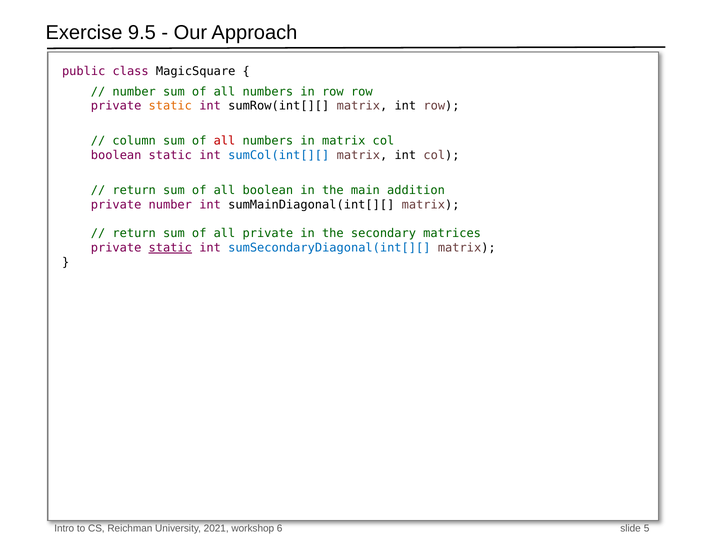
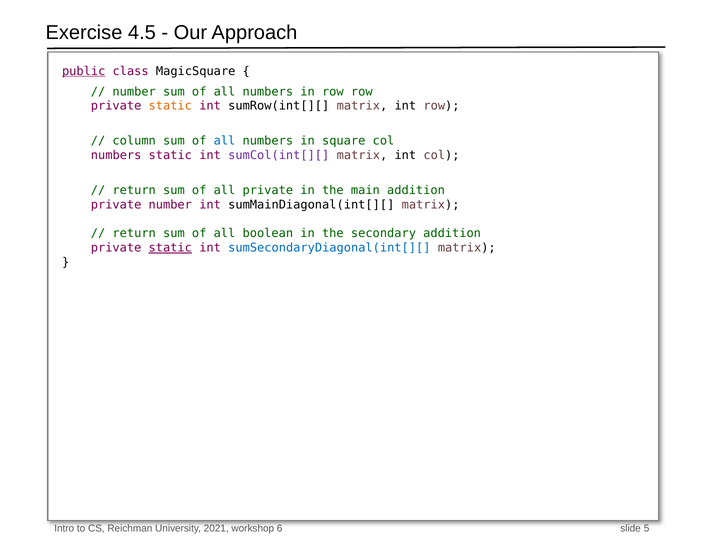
9.5: 9.5 -> 4.5
public underline: none -> present
all at (224, 141) colour: red -> blue
in matrix: matrix -> square
boolean at (116, 155): boolean -> numbers
sumCol(int[][ colour: blue -> purple
all boolean: boolean -> private
all private: private -> boolean
secondary matrices: matrices -> addition
